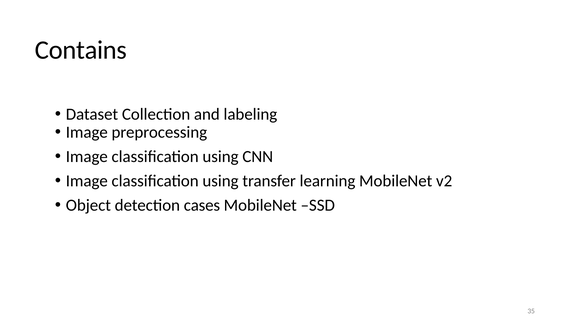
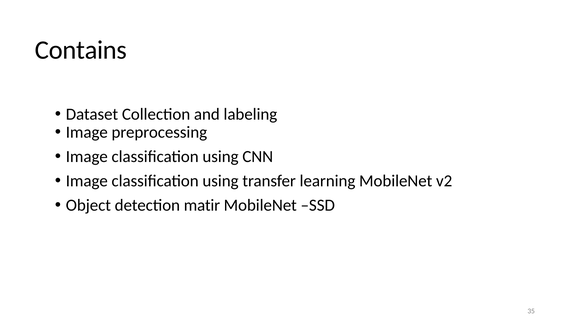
cases: cases -> matir
